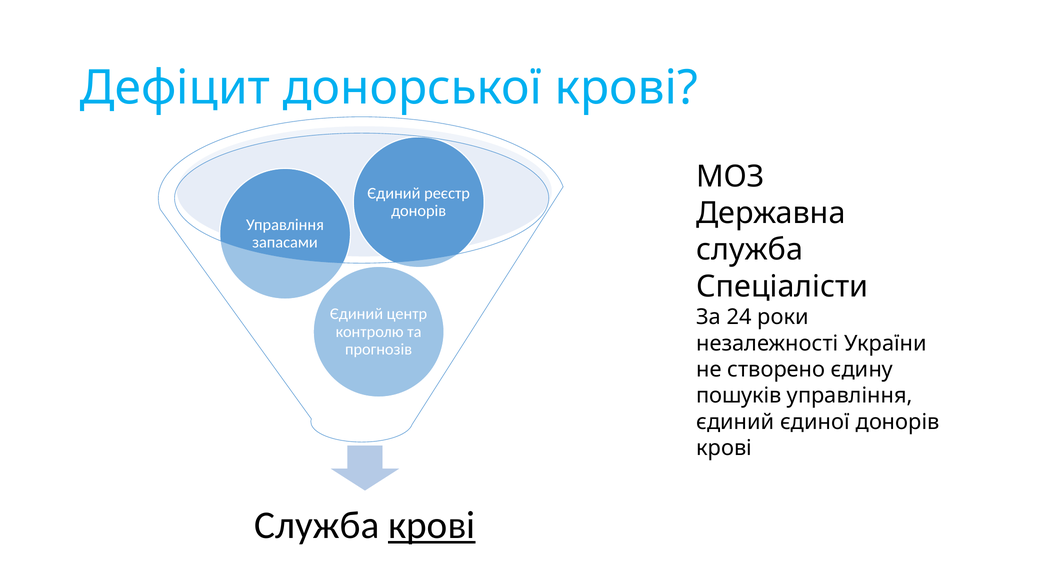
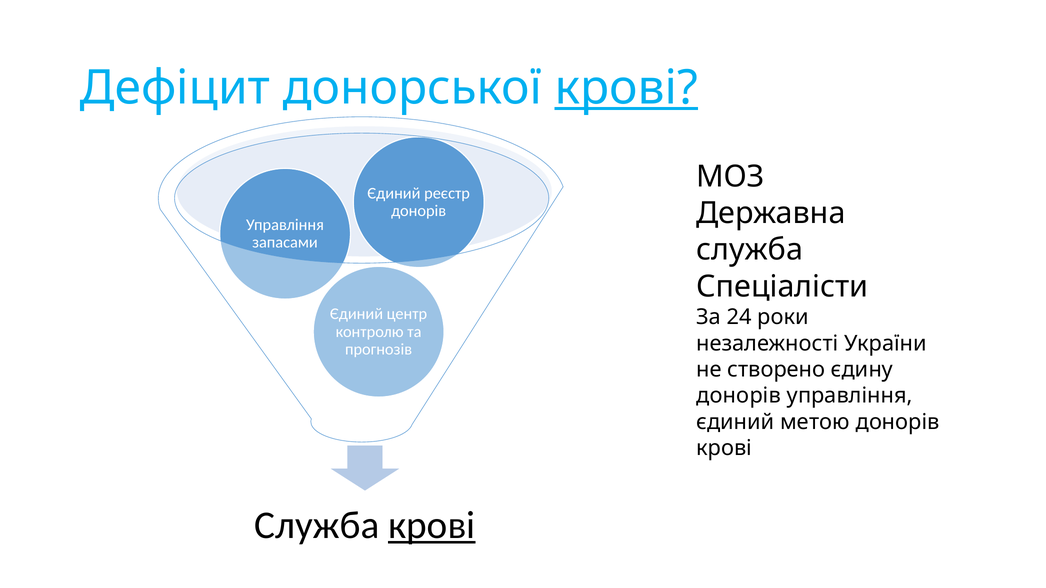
крові at (626, 88) underline: none -> present
пошуків at (739, 396): пошуків -> донорів
єдиної: єдиної -> метою
